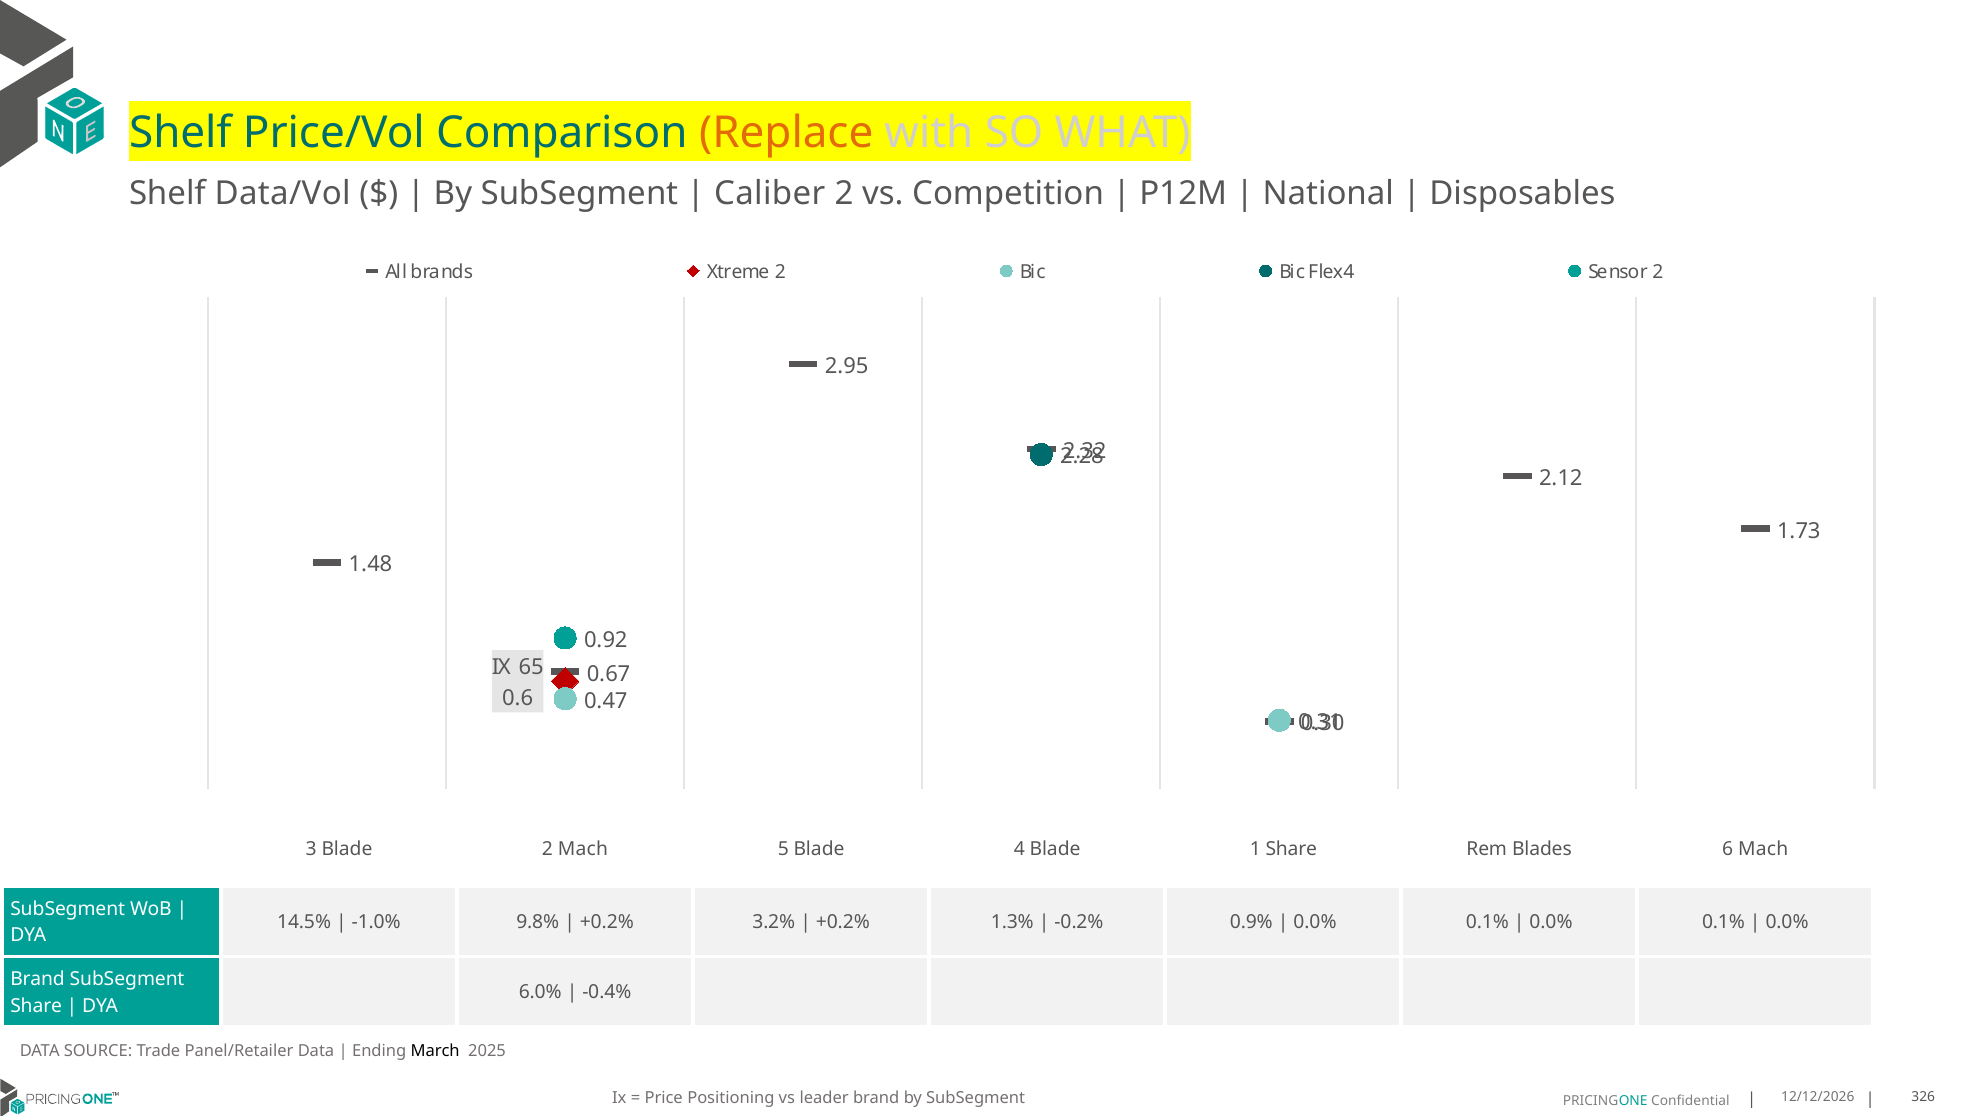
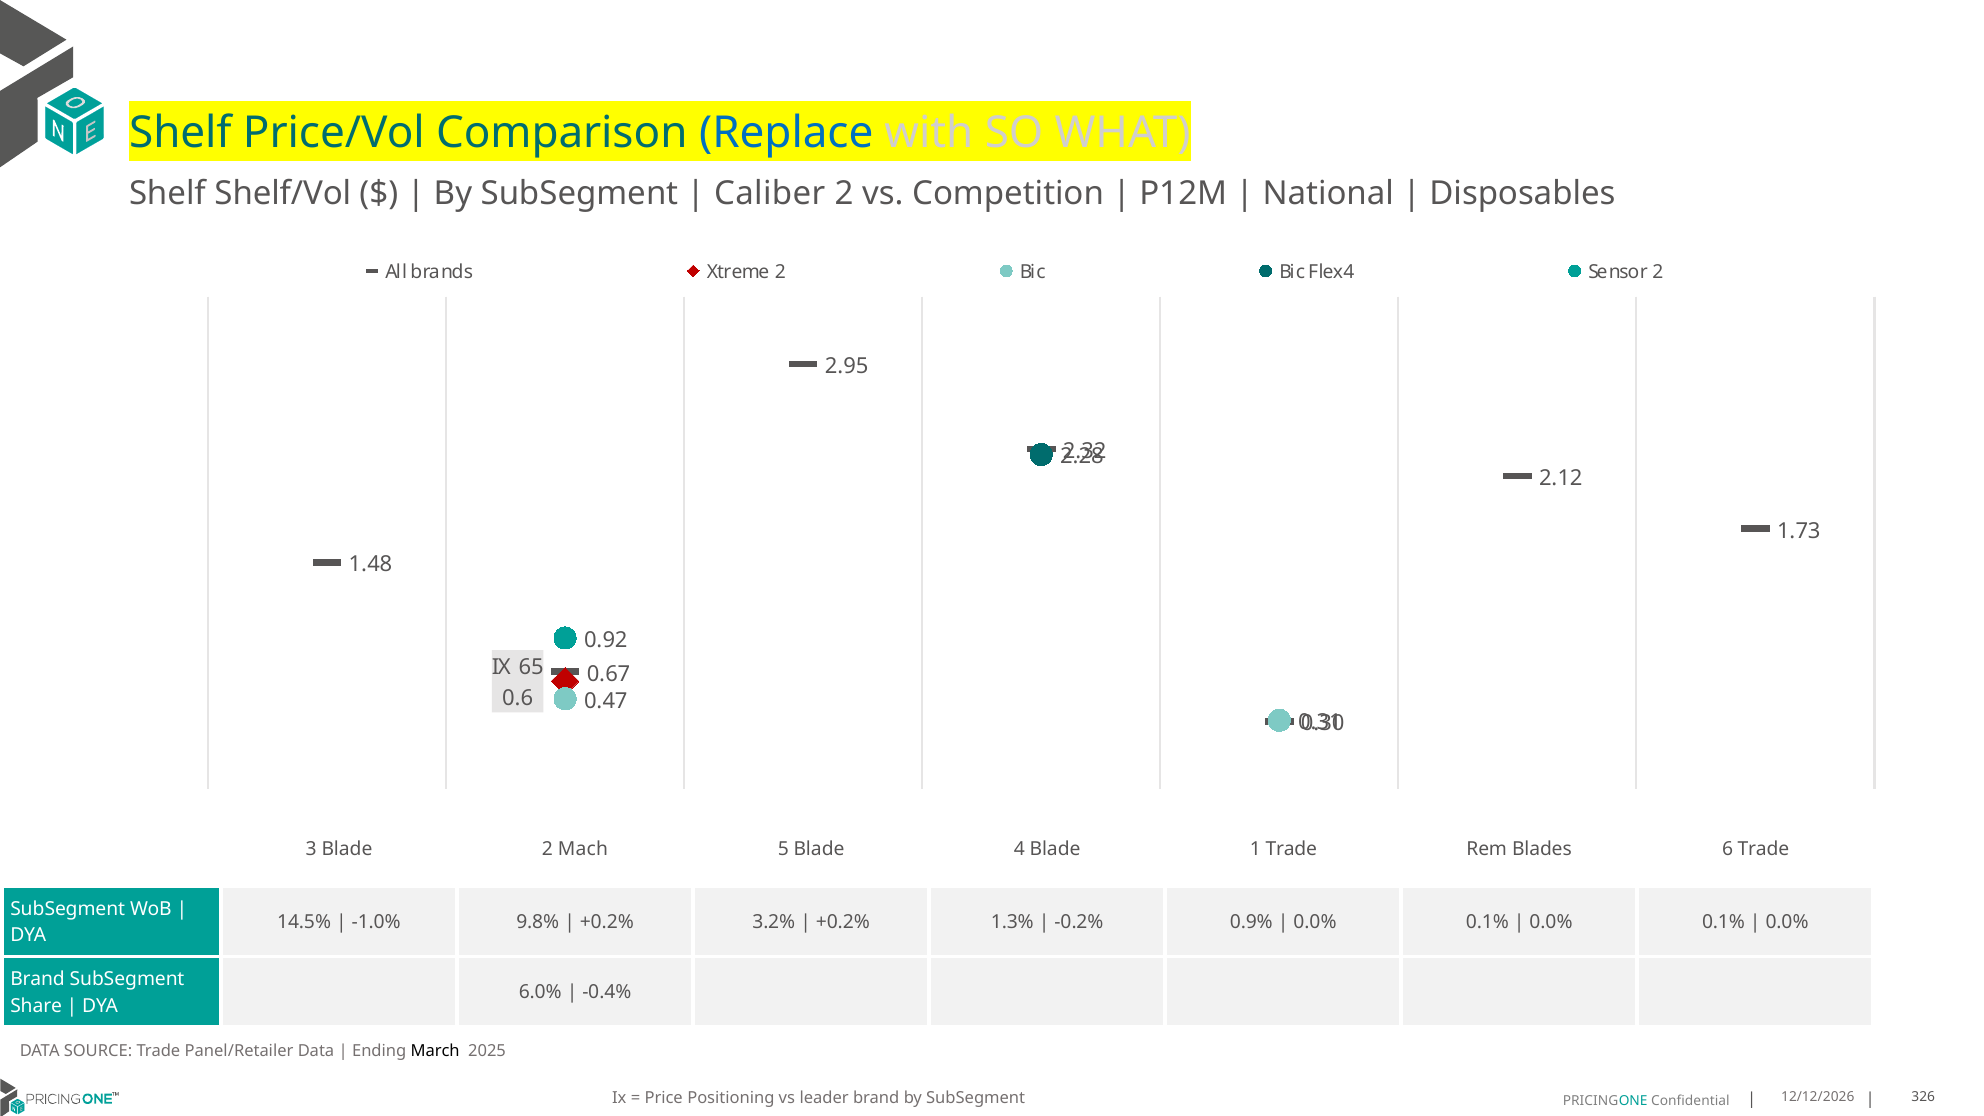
Replace colour: orange -> blue
Data/Vol: Data/Vol -> Shelf/Vol
1 Share: Share -> Trade
6 Mach: Mach -> Trade
